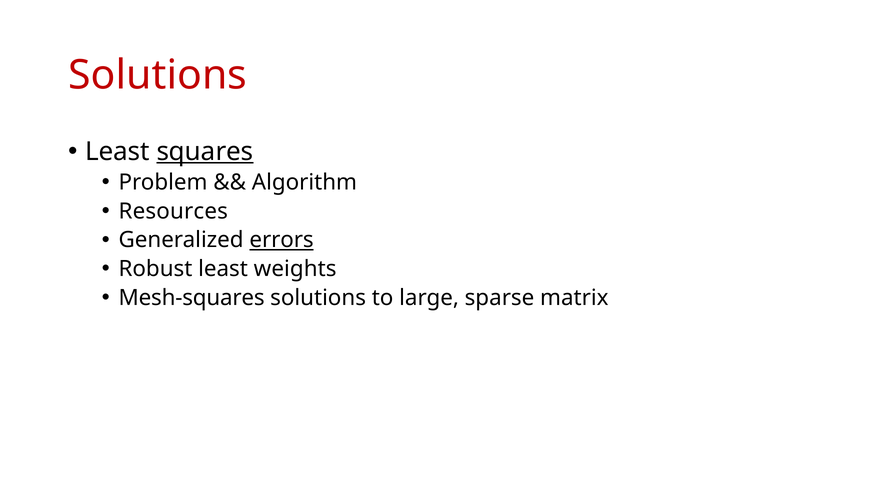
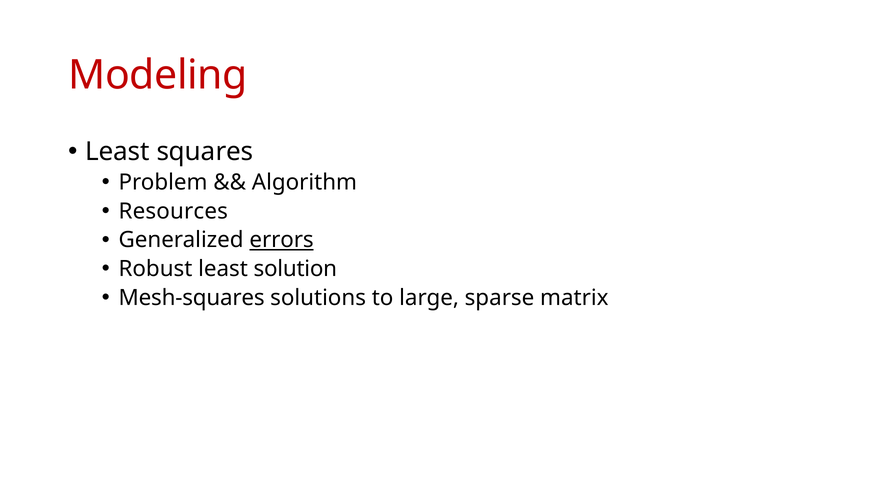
Solutions at (158, 75): Solutions -> Modeling
squares underline: present -> none
weights: weights -> solution
